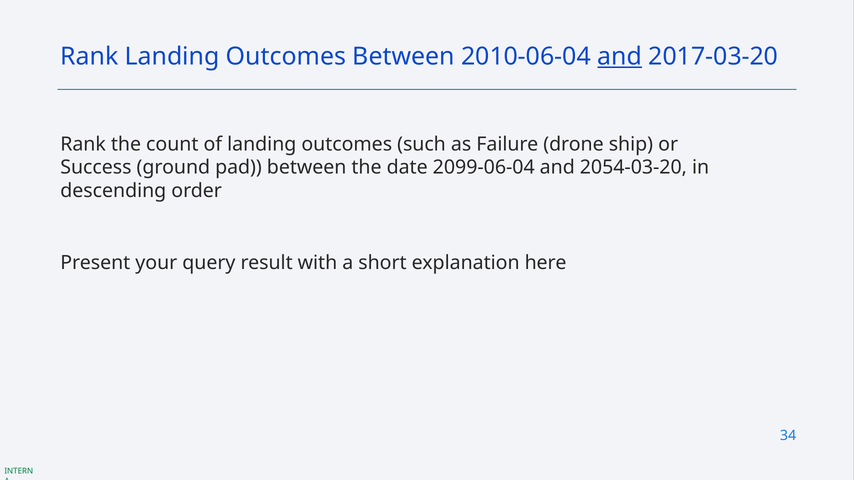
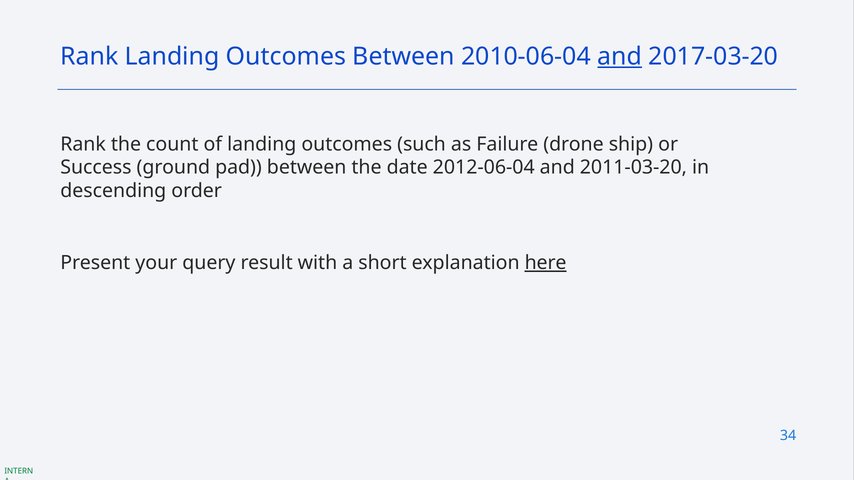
2099-06-04: 2099-06-04 -> 2012-06-04
2054-03-20: 2054-03-20 -> 2011-03-20
here underline: none -> present
